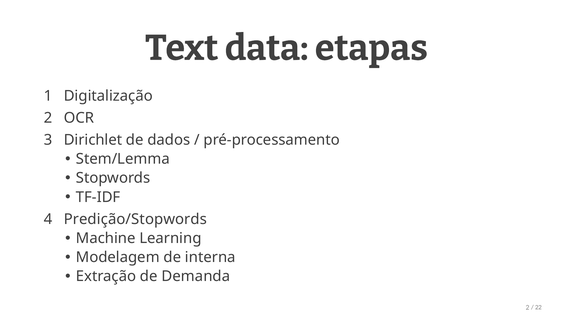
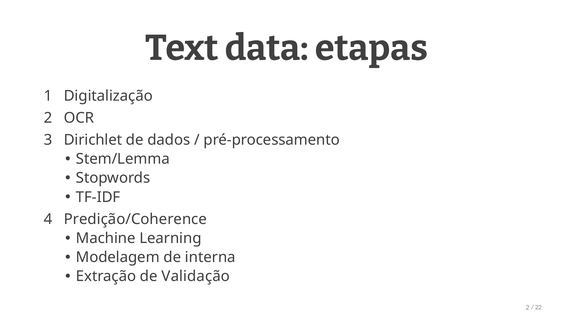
Predição/Stopwords: Predição/Stopwords -> Predição/Coherence
Demanda: Demanda -> Validação
